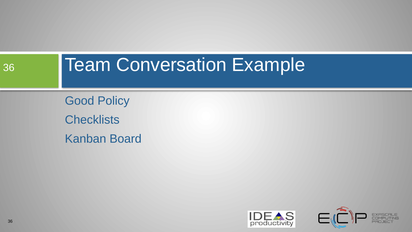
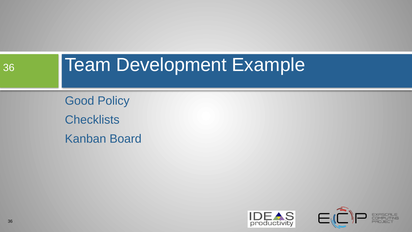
Conversation: Conversation -> Development
